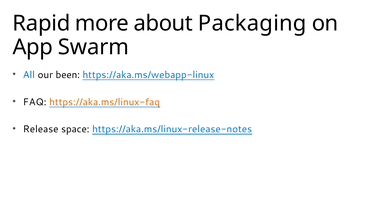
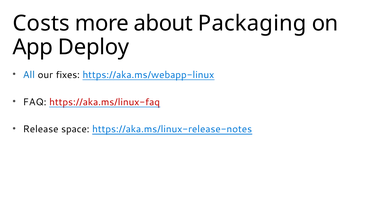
Rapid: Rapid -> Costs
Swarm: Swarm -> Deploy
been: been -> fixes
https://aka.ms/linux-faq colour: orange -> red
